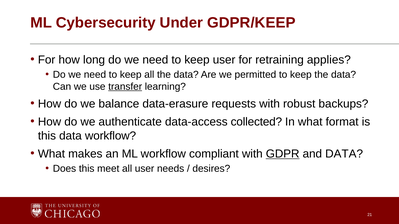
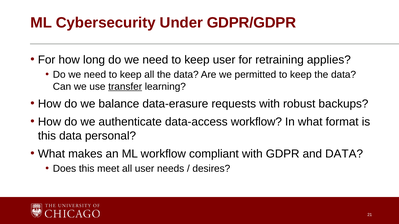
GDPR/KEEP: GDPR/KEEP -> GDPR/GDPR
data-access collected: collected -> workflow
data workflow: workflow -> personal
GDPR underline: present -> none
